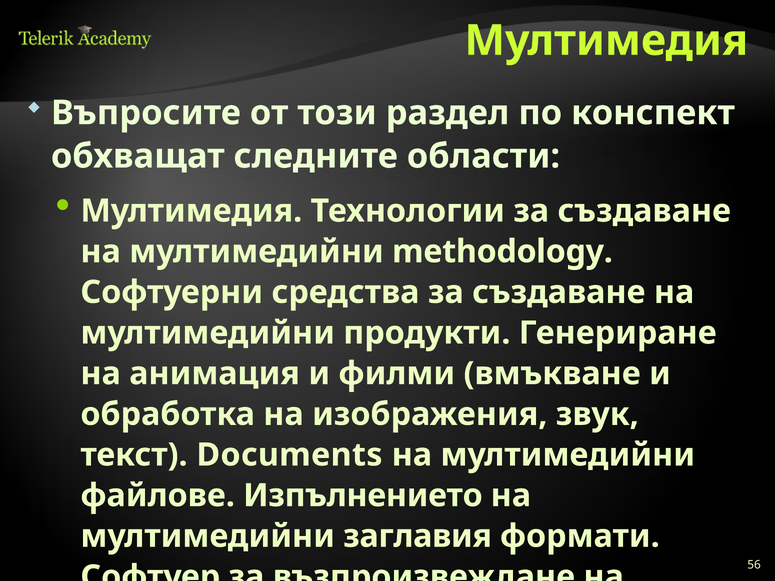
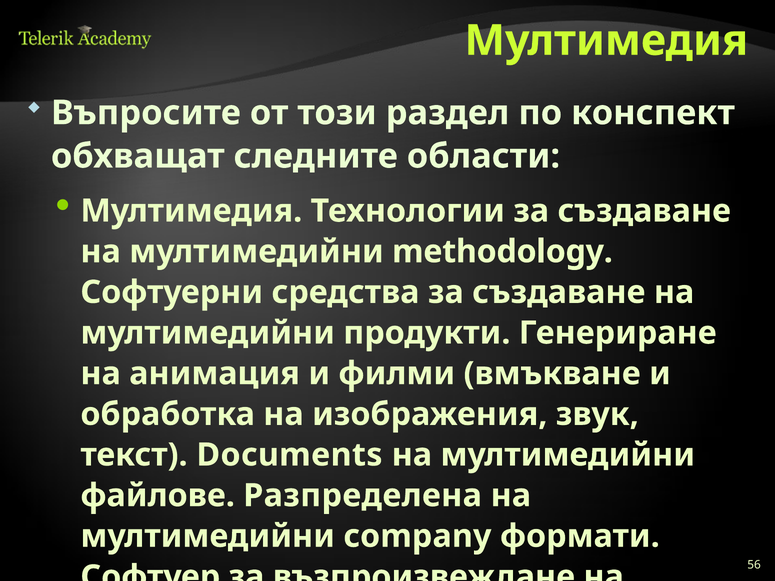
Изпълнението: Изпълнението -> Разпределена
заглавия: заглавия -> company
